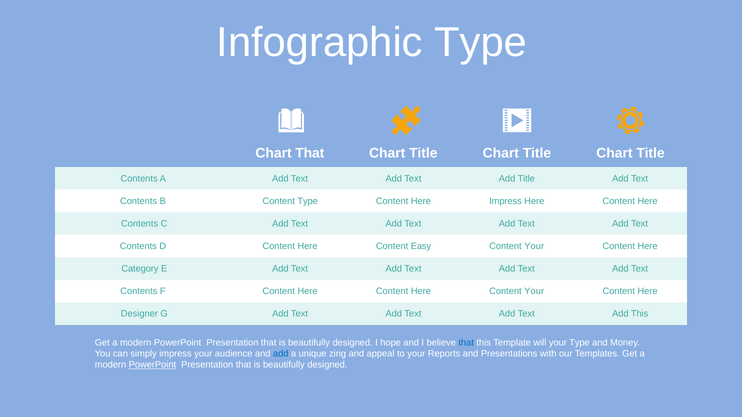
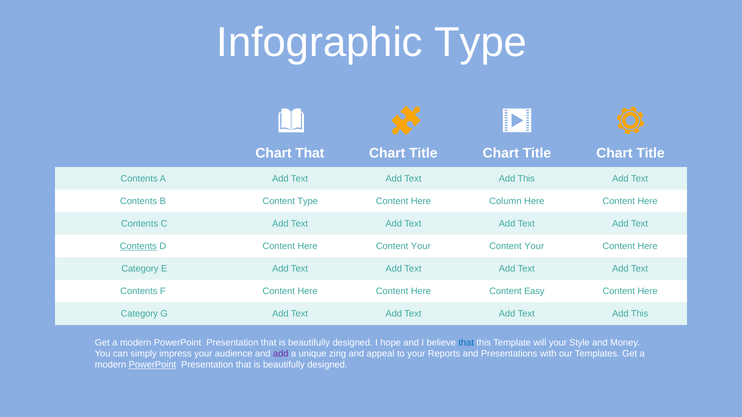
Title at (526, 179): Title -> This
Here Impress: Impress -> Column
Contents at (138, 246) underline: none -> present
Here Content Easy: Easy -> Your
Here Content Your: Your -> Easy
Designer at (139, 314): Designer -> Category
your Type: Type -> Style
add at (281, 354) colour: blue -> purple
